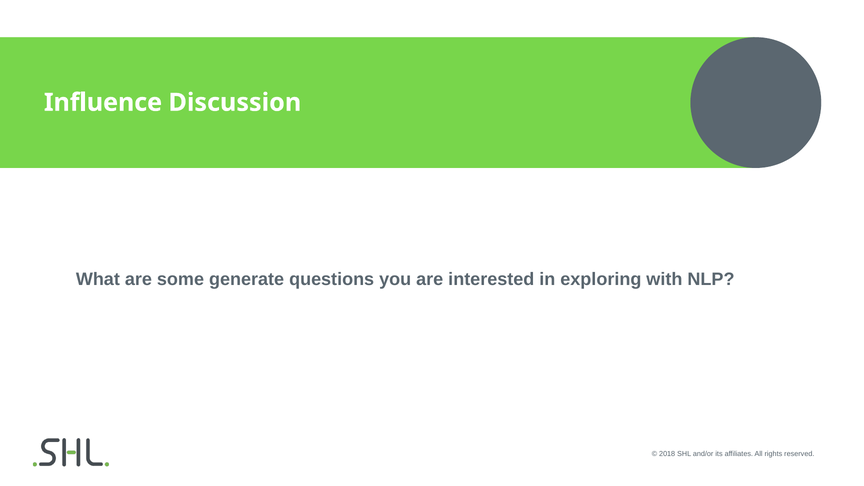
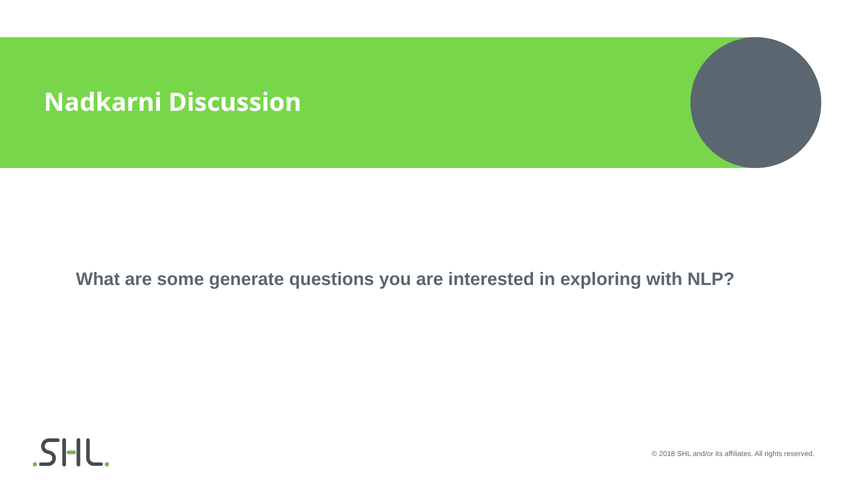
Influence: Influence -> Nadkarni
